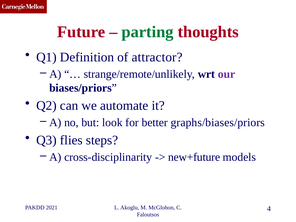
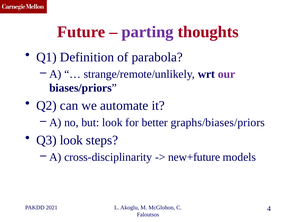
parting colour: green -> purple
attractor: attractor -> parabola
Q3 flies: flies -> look
